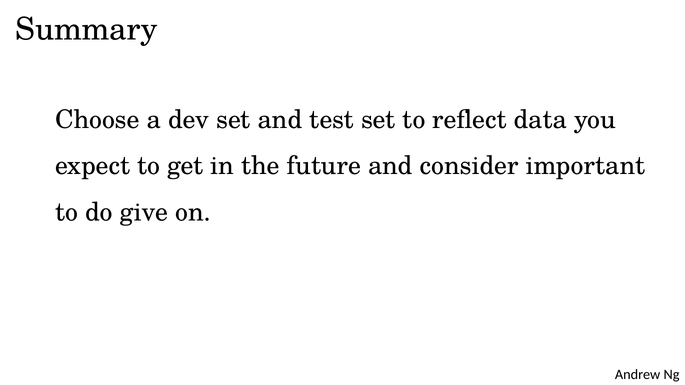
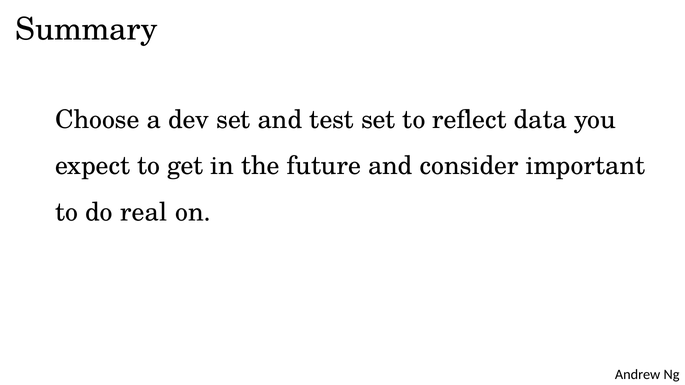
give: give -> real
